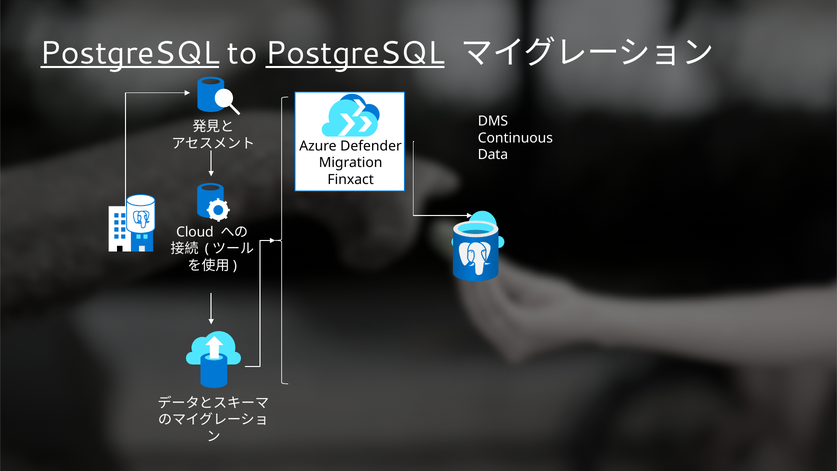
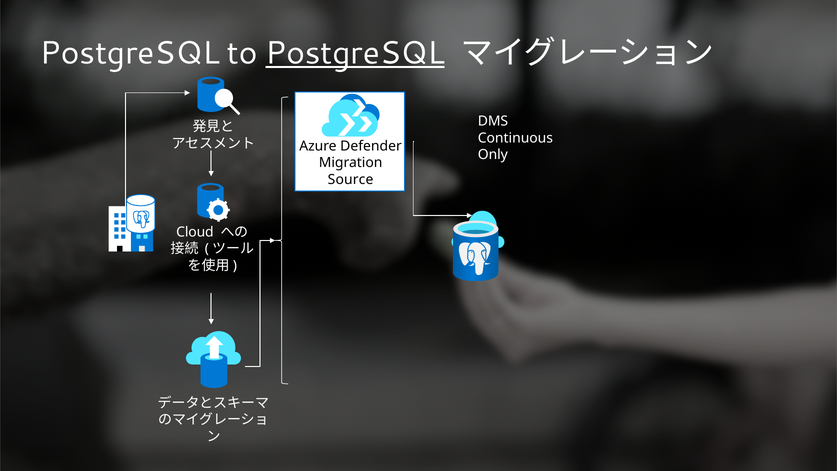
PostgreSQL at (130, 53) underline: present -> none
Data: Data -> Only
Finxact: Finxact -> Source
